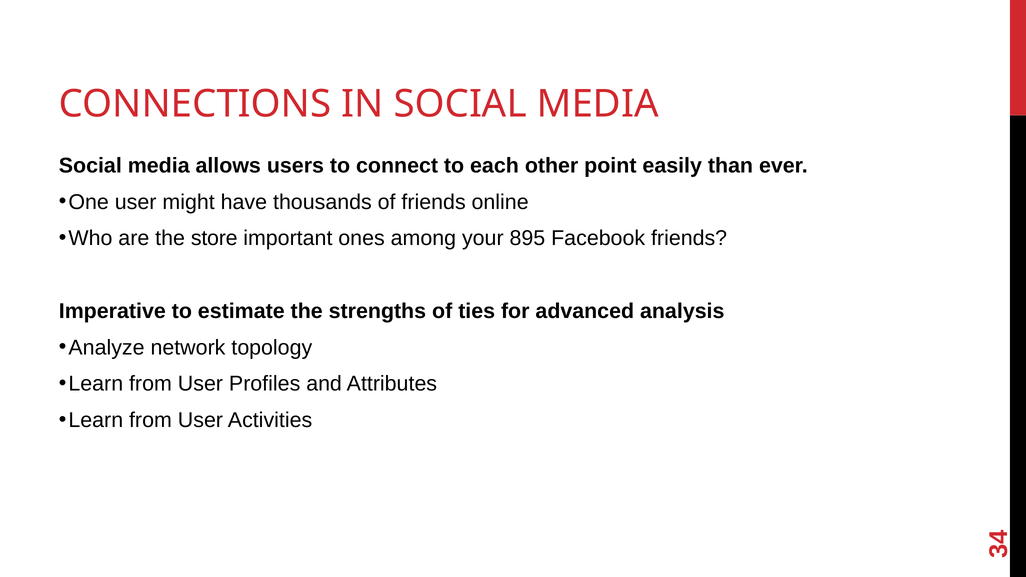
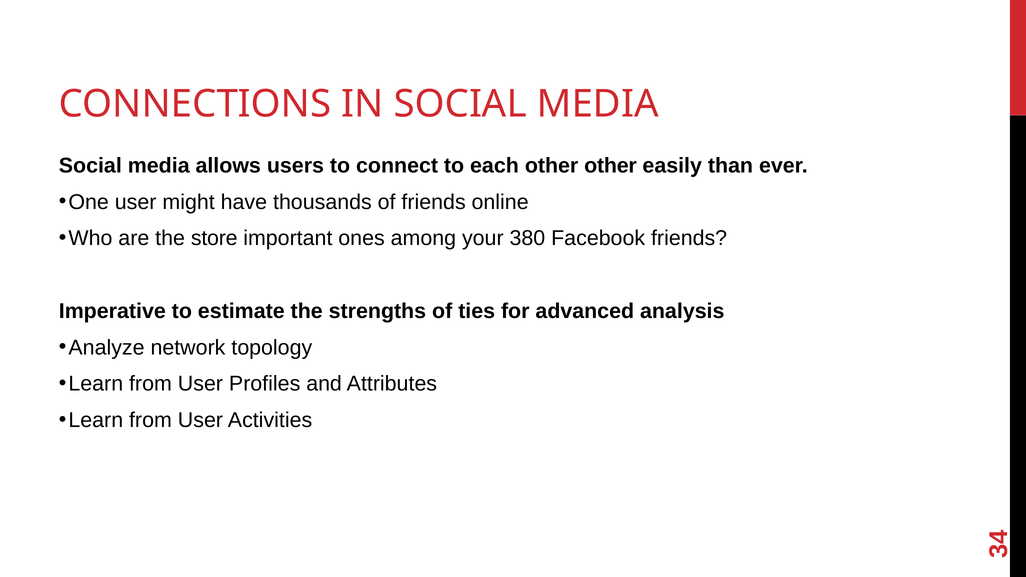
other point: point -> other
895: 895 -> 380
